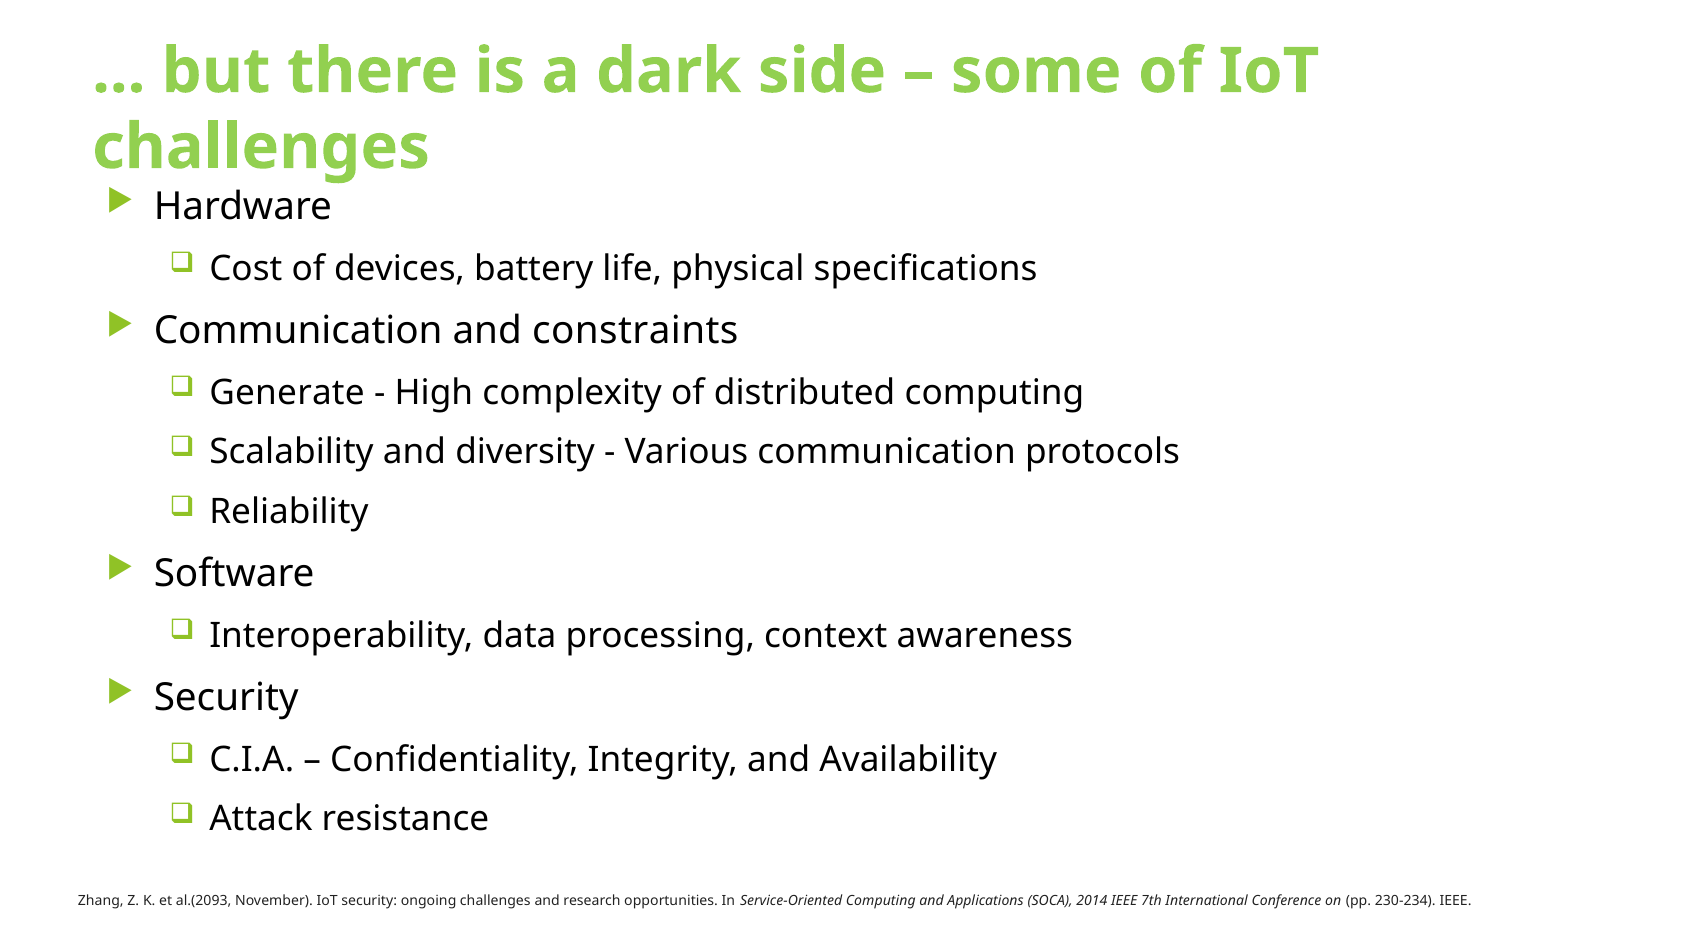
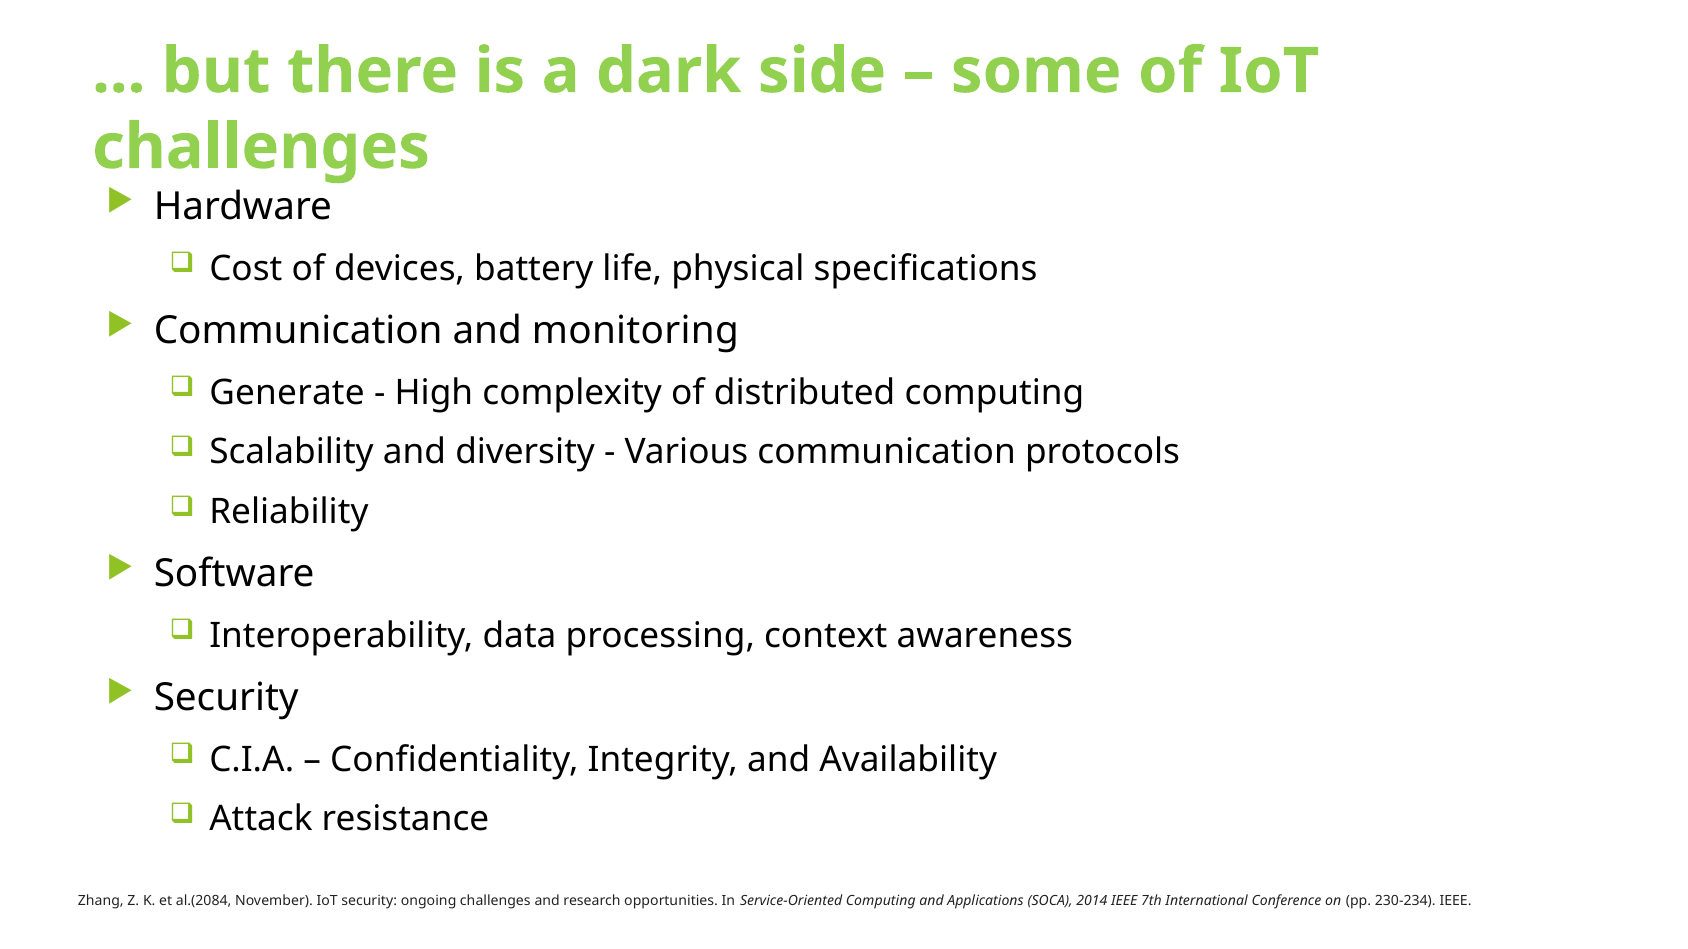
constraints: constraints -> monitoring
al.(2093: al.(2093 -> al.(2084
